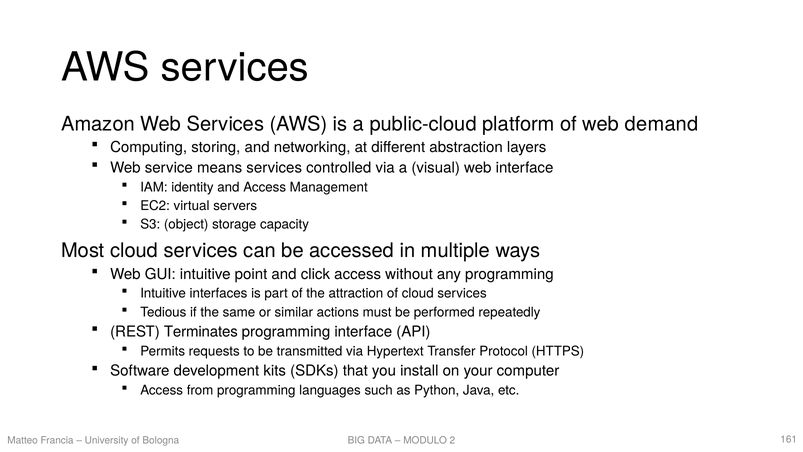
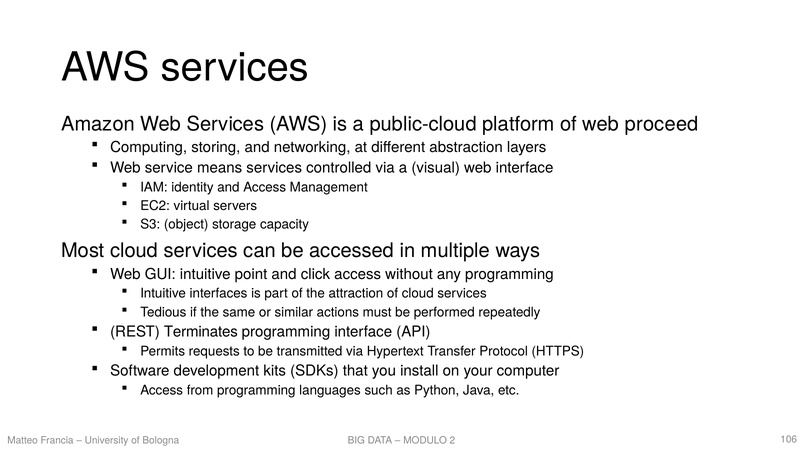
demand: demand -> proceed
161: 161 -> 106
